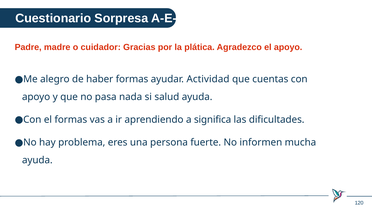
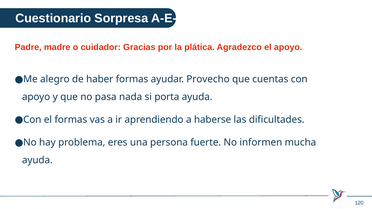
Actividad: Actividad -> Provecho
salud: salud -> porta
significa: significa -> haberse
